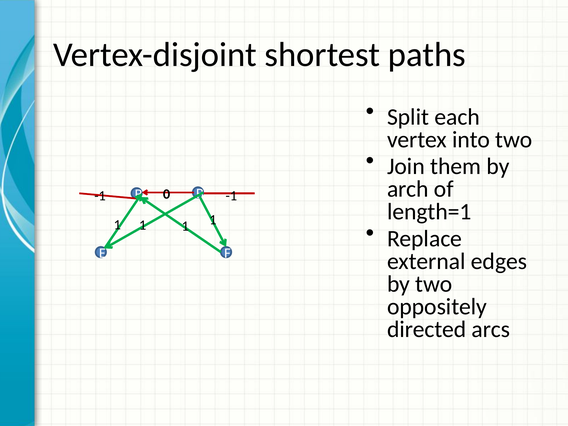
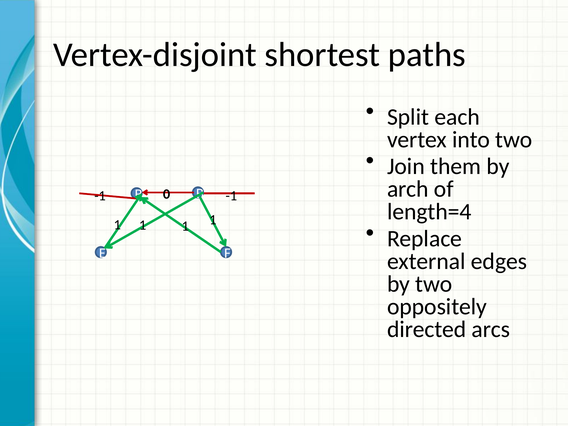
length=1: length=1 -> length=4
